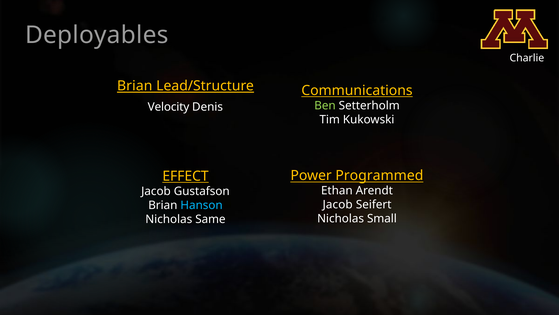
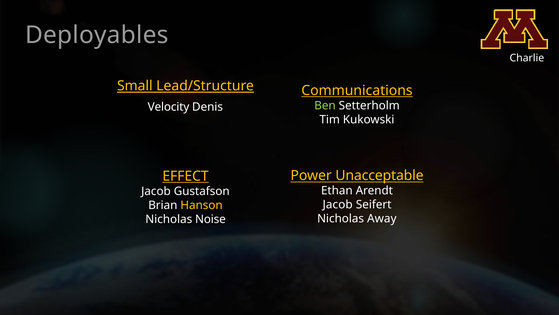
Brian at (135, 86): Brian -> Small
Programmed: Programmed -> Unacceptable
Hanson colour: light blue -> yellow
Small: Small -> Away
Same: Same -> Noise
